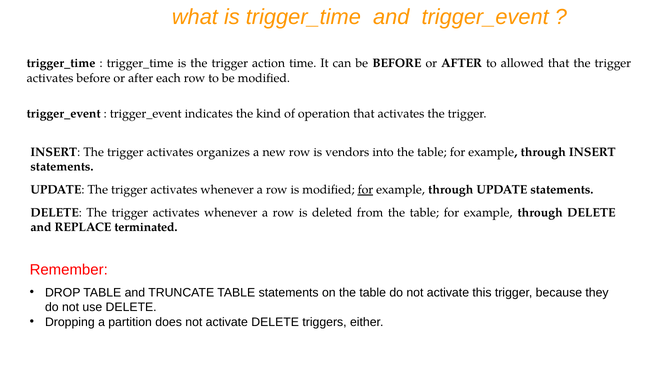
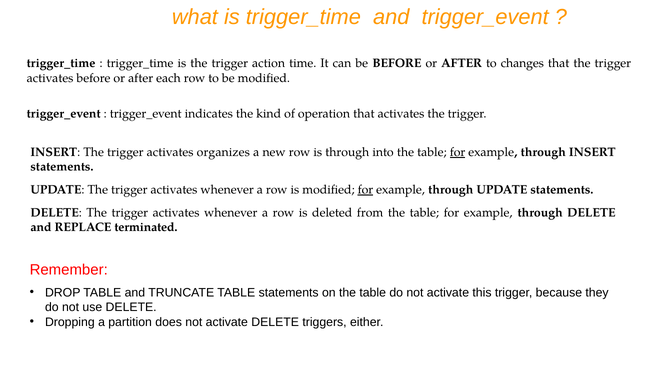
allowed: allowed -> changes
is vendors: vendors -> through
for at (458, 152) underline: none -> present
